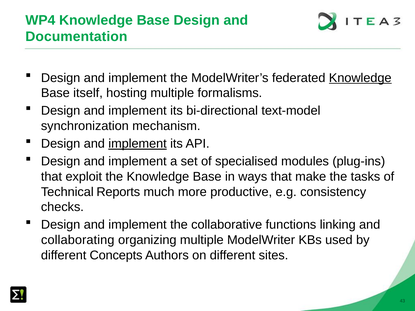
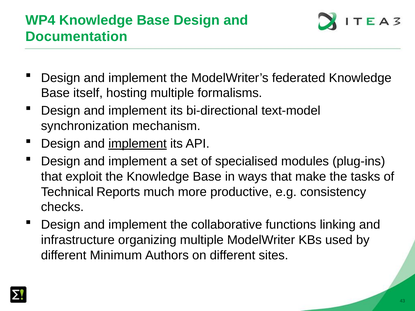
Knowledge at (360, 78) underline: present -> none
collaborating: collaborating -> infrastructure
Concepts: Concepts -> Minimum
